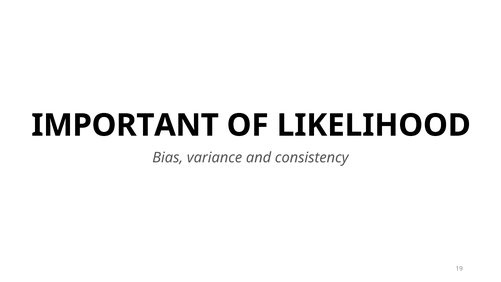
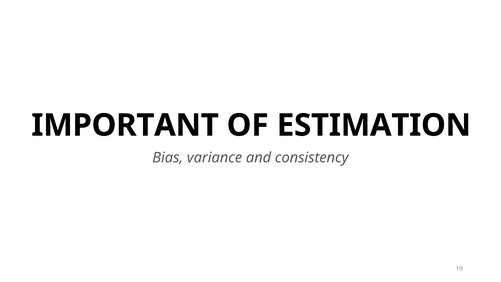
LIKELIHOOD: LIKELIHOOD -> ESTIMATION
